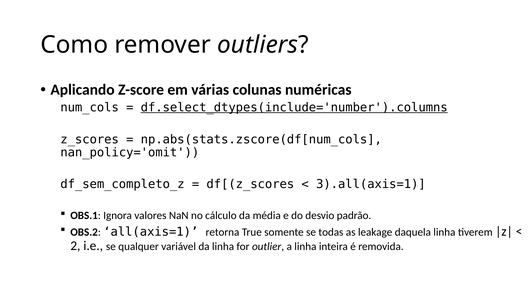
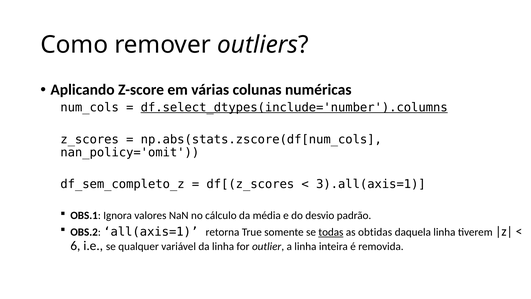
todas underline: none -> present
leakage: leakage -> obtidas
2: 2 -> 6
